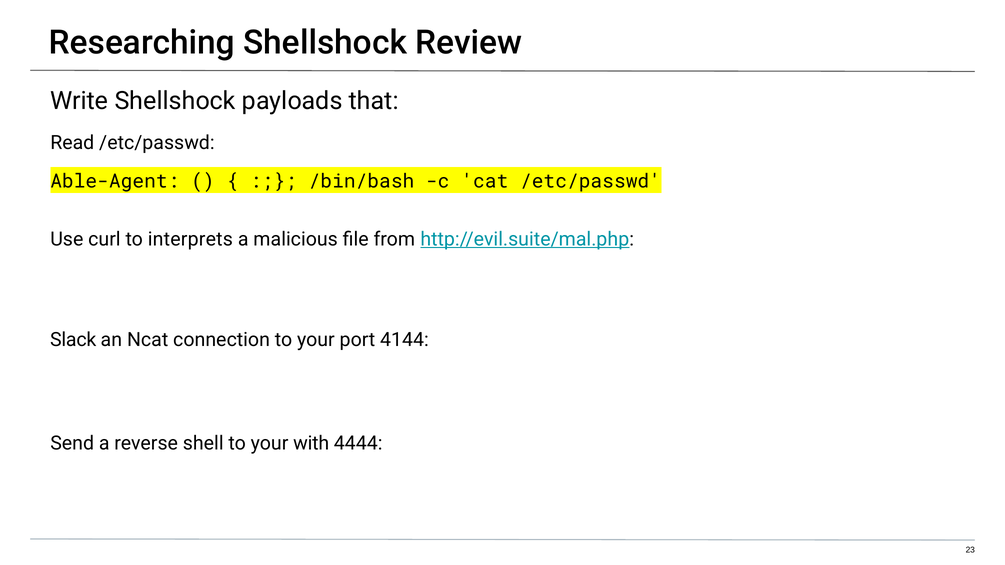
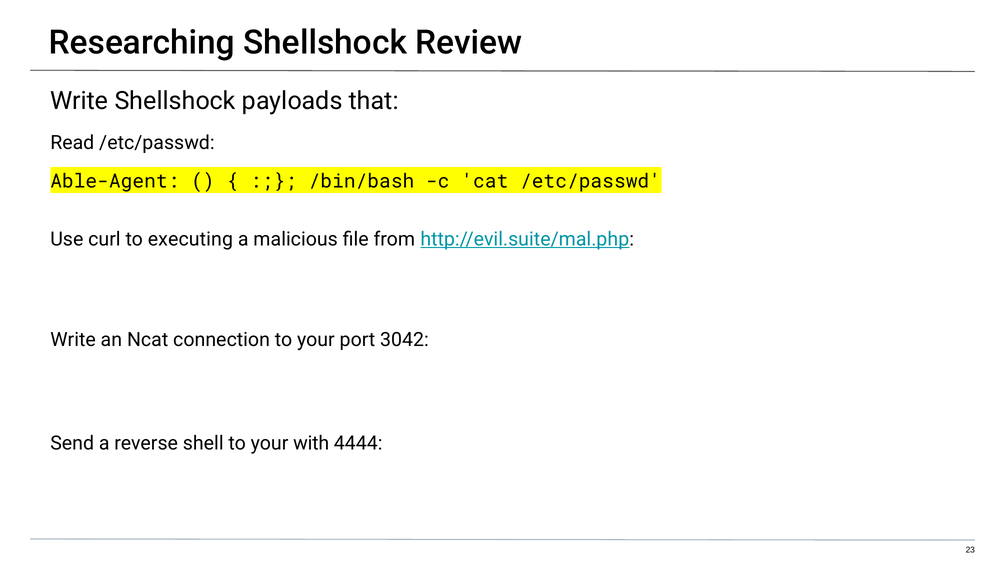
interprets: interprets -> executing
Slack at (73, 340): Slack -> Write
4144: 4144 -> 3042
